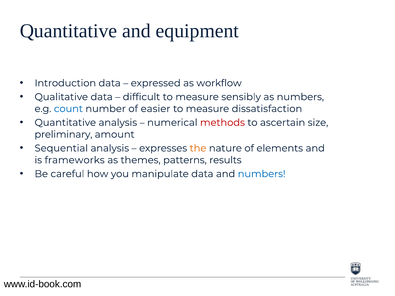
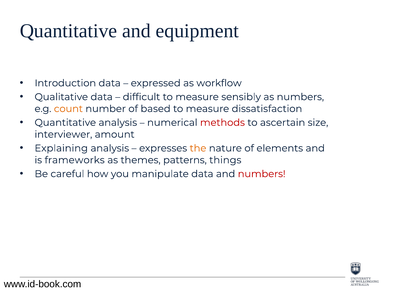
count colour: blue -> orange
easier: easier -> based
preliminary: preliminary -> interviewer
Sequential: Sequential -> Explaining
results: results -> things
numbers at (262, 174) colour: blue -> red
